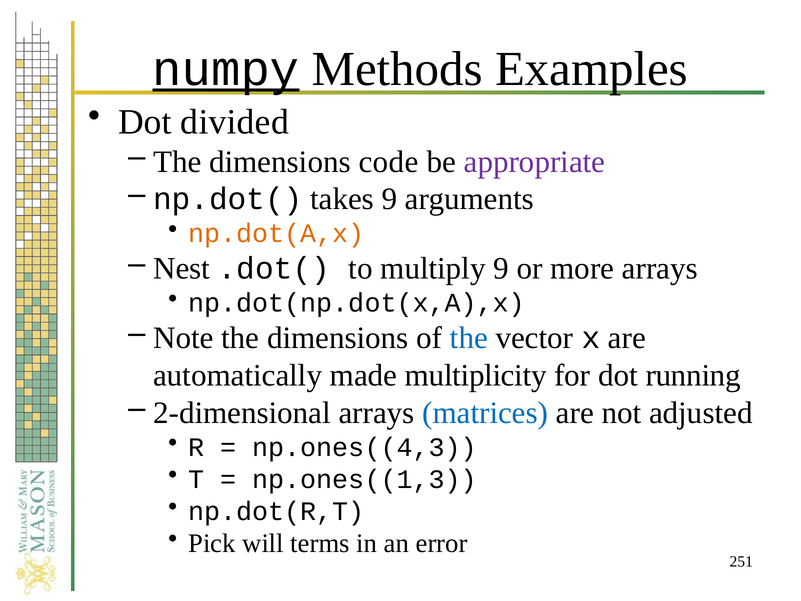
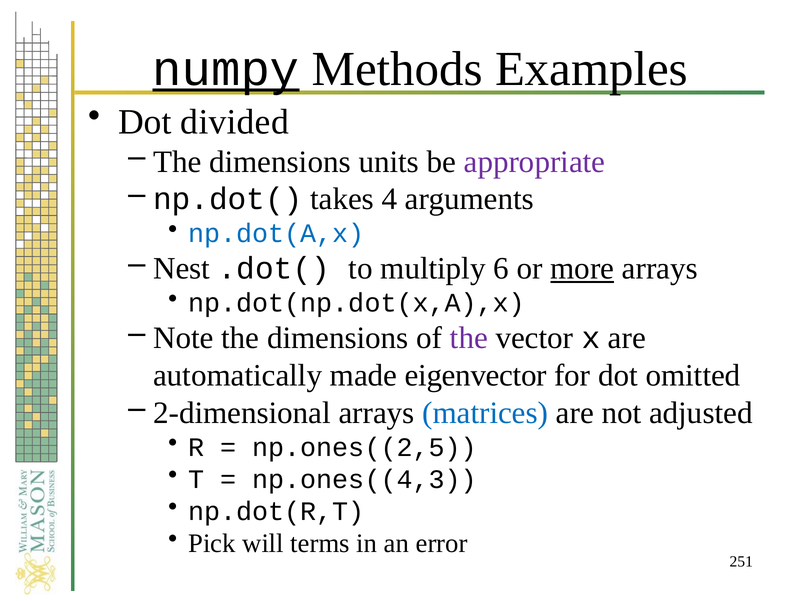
code: code -> units
takes 9: 9 -> 4
np.dot(A,x colour: orange -> blue
multiply 9: 9 -> 6
more underline: none -> present
the at (469, 338) colour: blue -> purple
multiplicity: multiplicity -> eigenvector
running: running -> omitted
np.ones((4,3: np.ones((4,3 -> np.ones((2,5
np.ones((1,3: np.ones((1,3 -> np.ones((4,3
